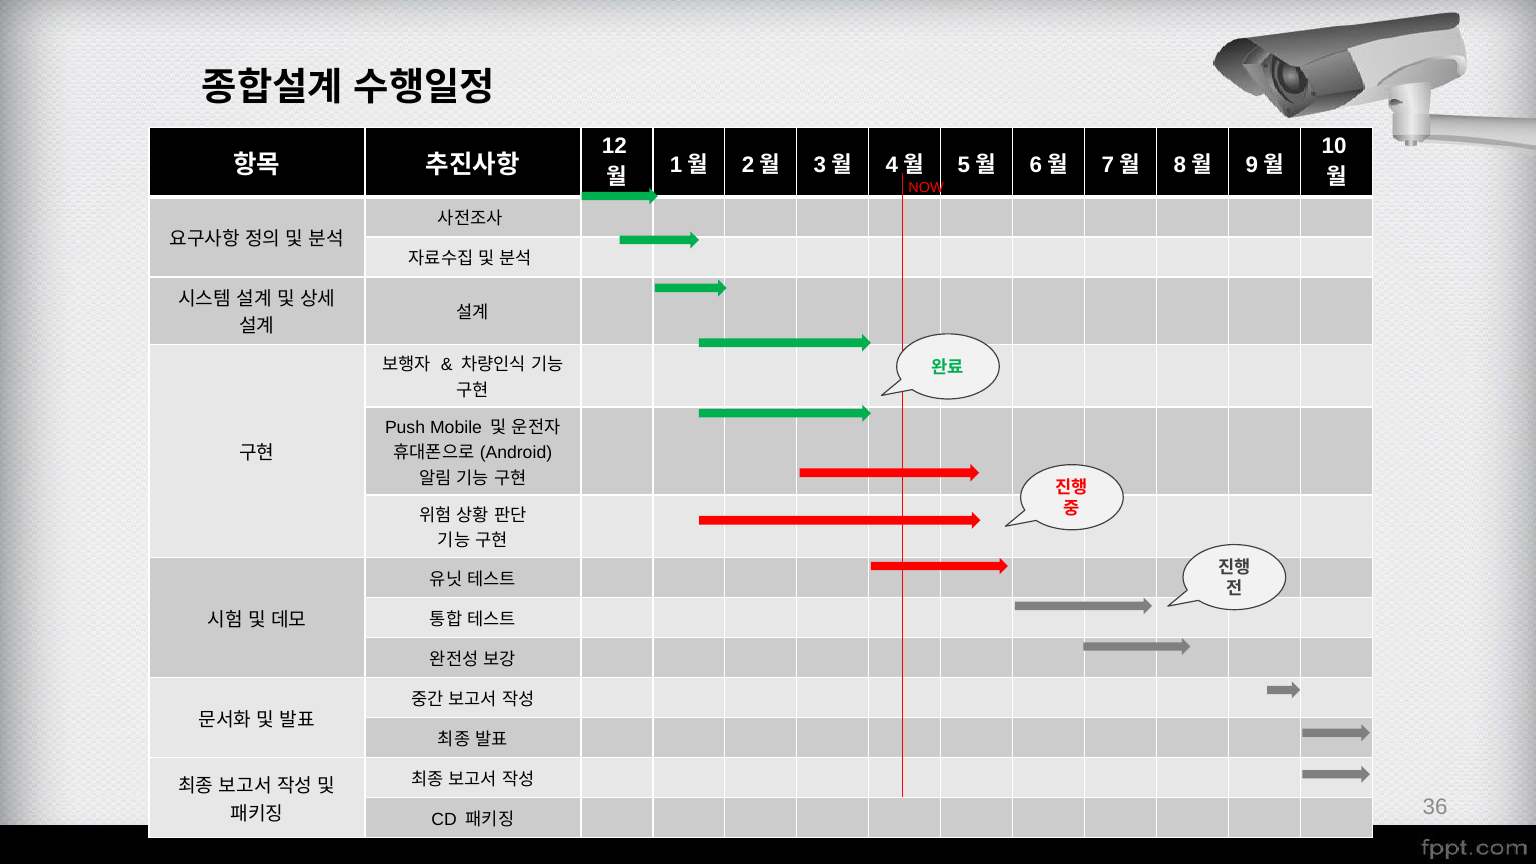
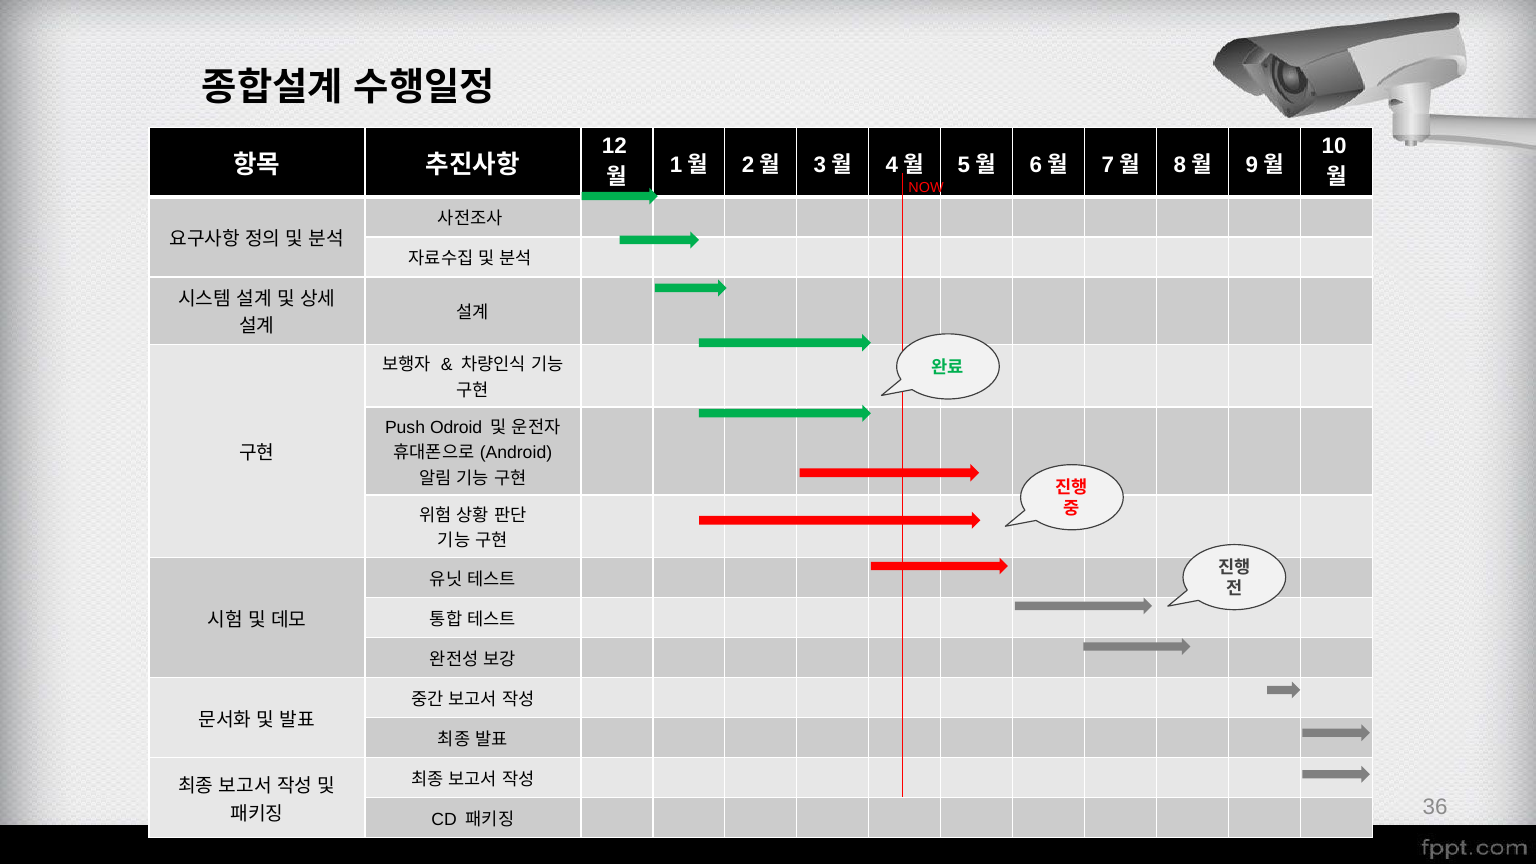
Mobile: Mobile -> Odroid
